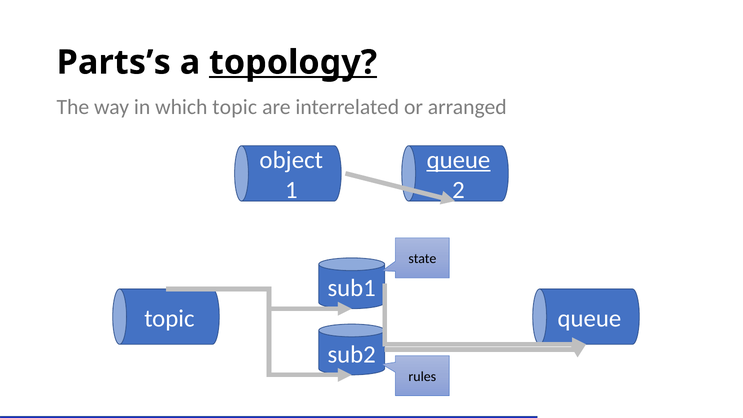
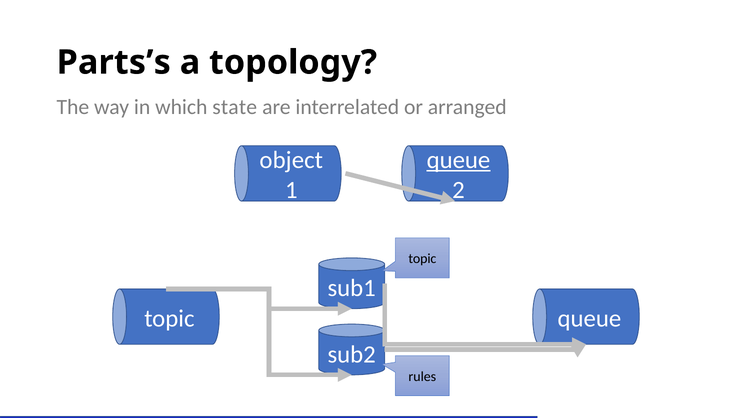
topology underline: present -> none
which topic: topic -> state
state at (422, 259): state -> topic
